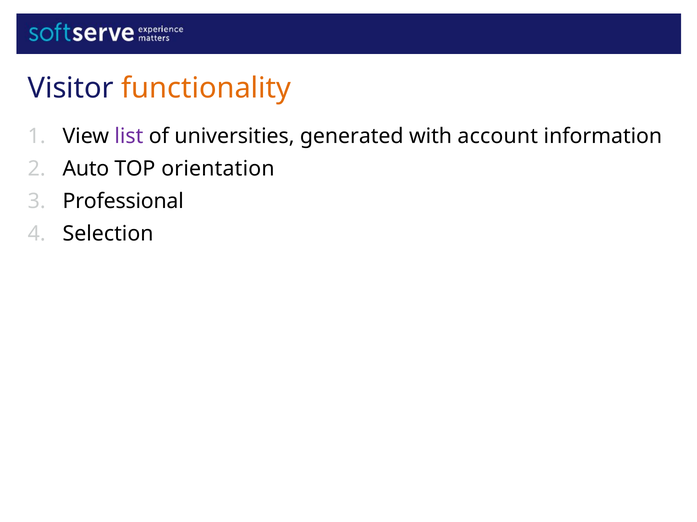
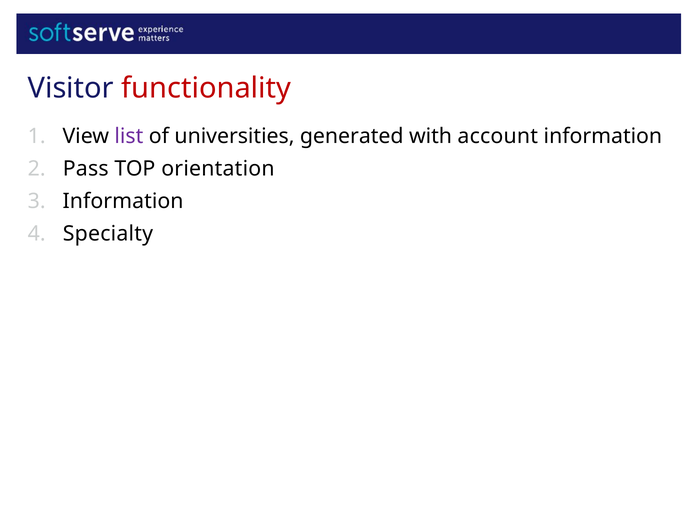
functionality colour: orange -> red
Auto: Auto -> Pass
Professional at (123, 202): Professional -> Information
Selection: Selection -> Specialty
